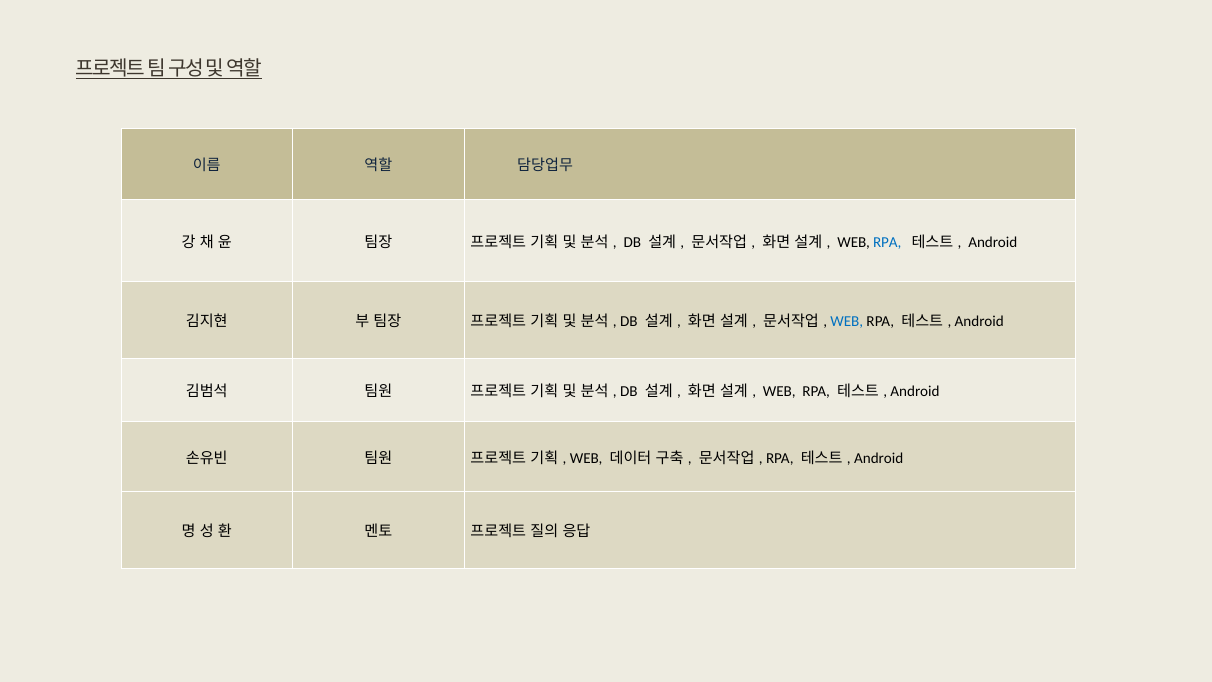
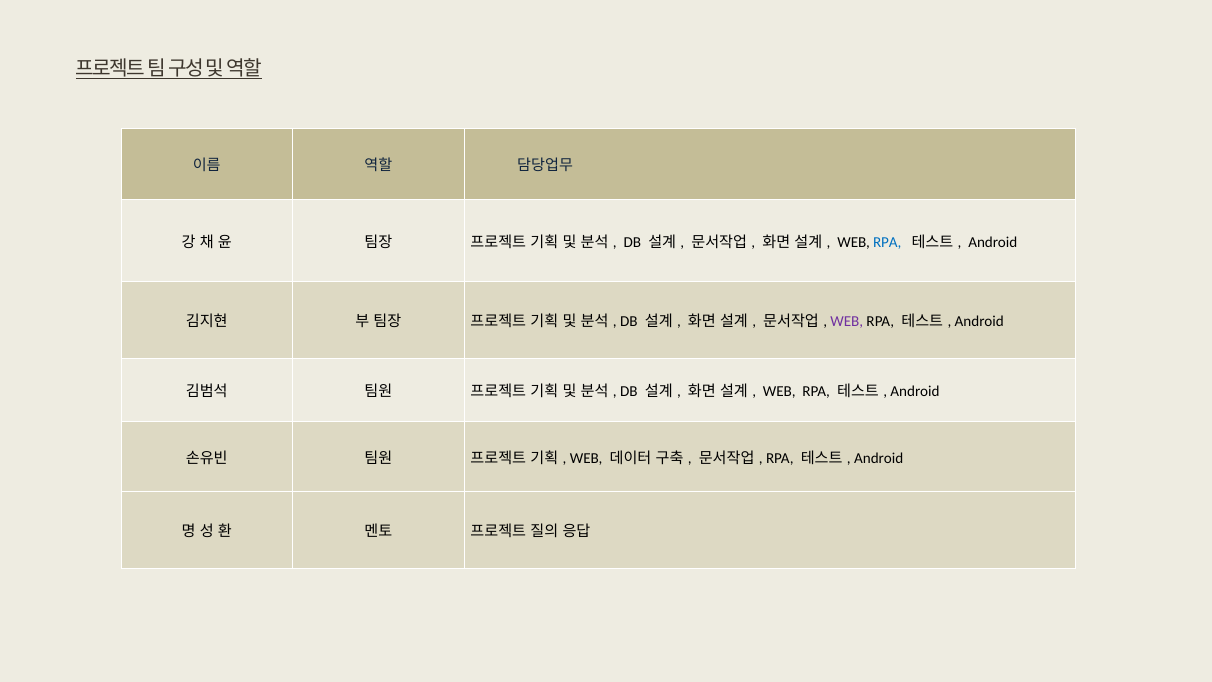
WEB at (847, 321) colour: blue -> purple
